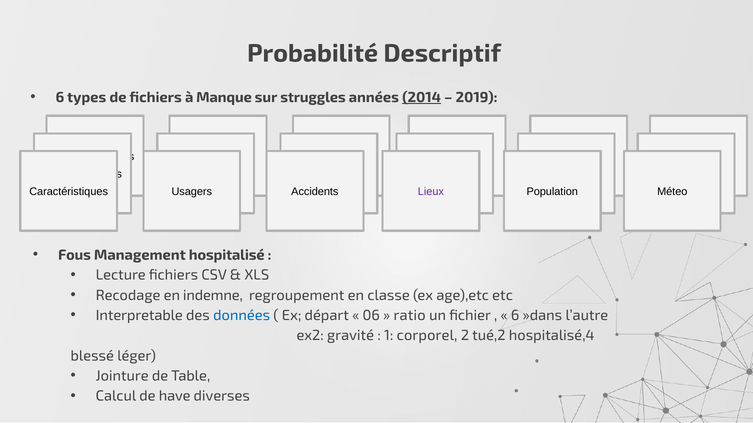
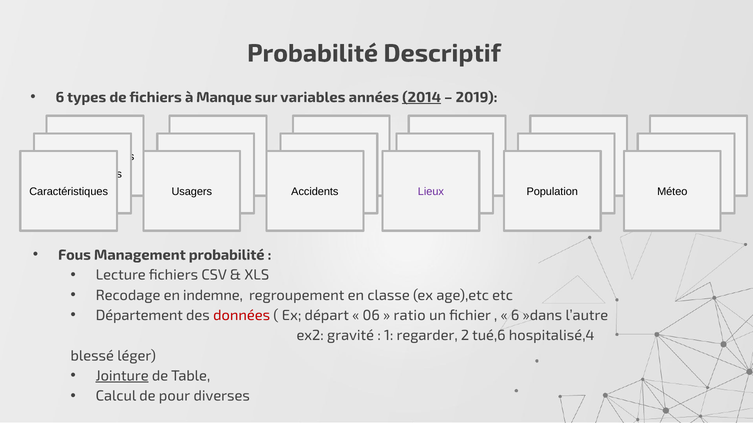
struggles: struggles -> variables
Management hospitalisé: hospitalisé -> probabilité
Interpretable: Interpretable -> Département
données colour: blue -> red
corporel: corporel -> regarder
tué,2: tué,2 -> tué,6
Jointure underline: none -> present
have: have -> pour
